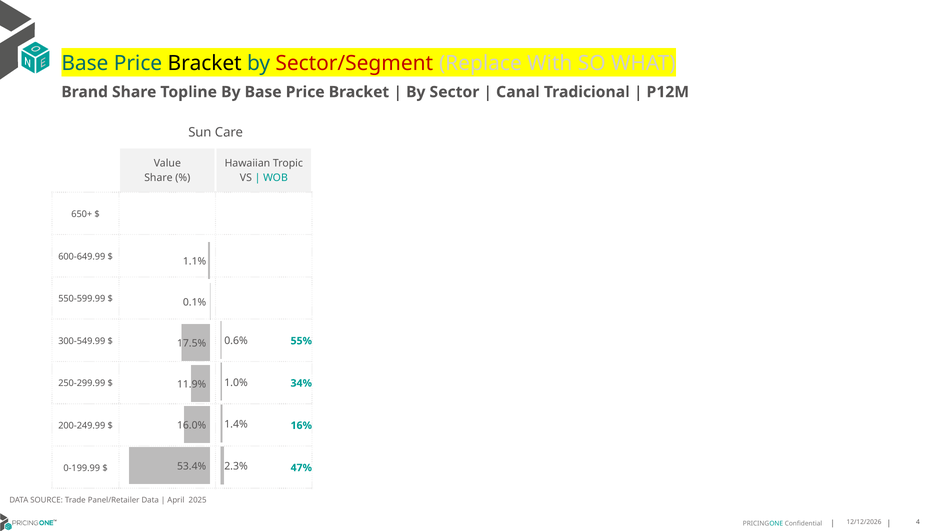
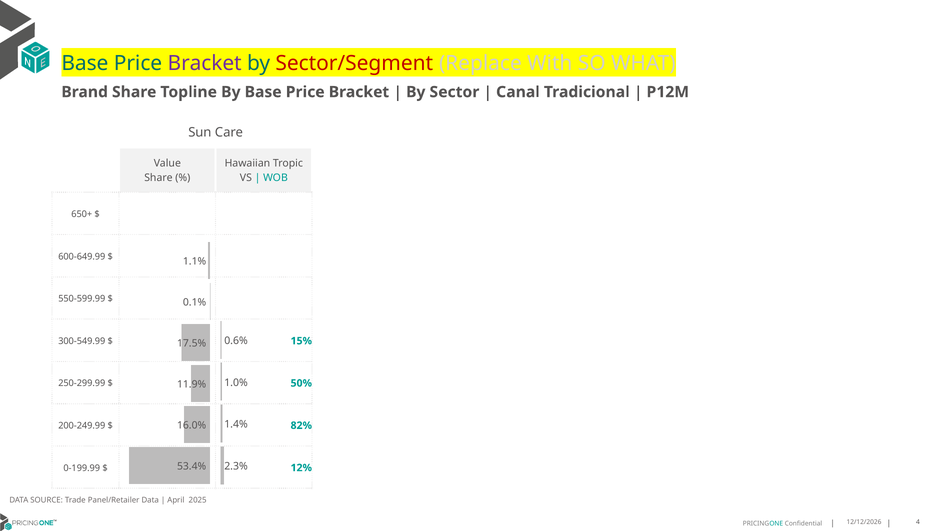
Bracket at (205, 63) colour: black -> purple
55%: 55% -> 15%
34%: 34% -> 50%
16%: 16% -> 82%
47%: 47% -> 12%
